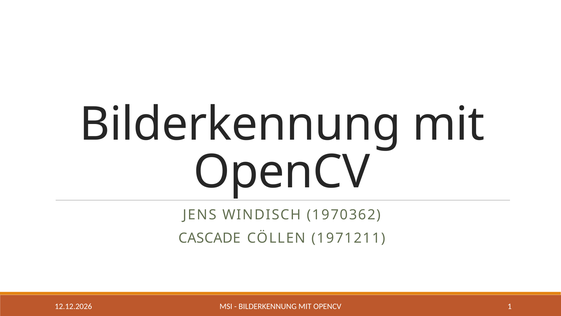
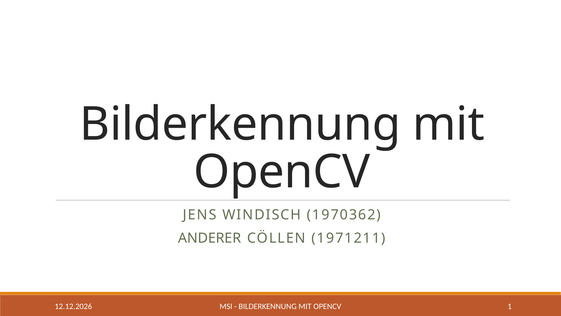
CASCADE: CASCADE -> ANDERER
